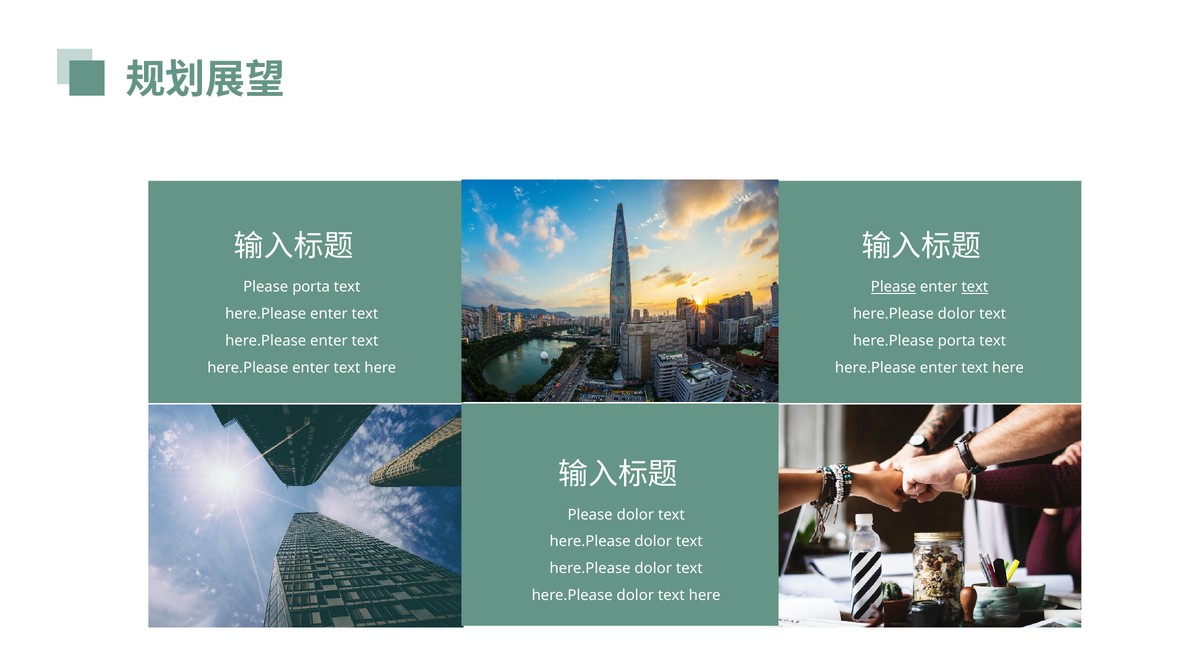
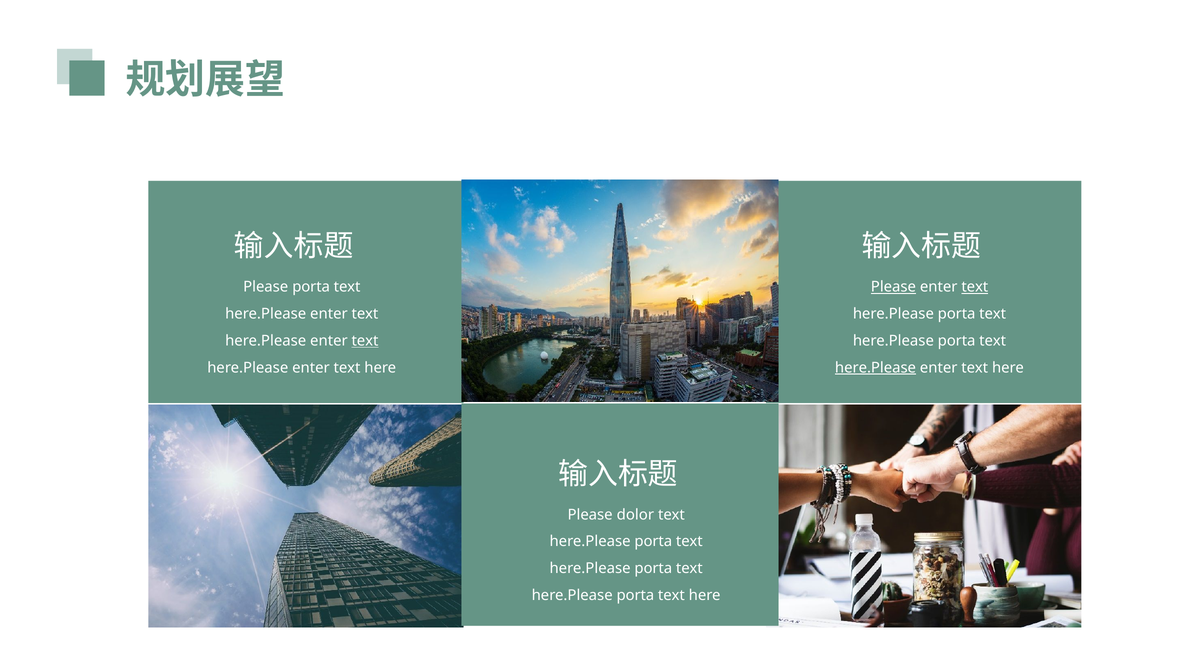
dolor at (957, 314): dolor -> porta
text at (365, 341) underline: none -> present
here.Please at (875, 368) underline: none -> present
dolor at (653, 542): dolor -> porta
dolor at (653, 569): dolor -> porta
dolor at (635, 595): dolor -> porta
